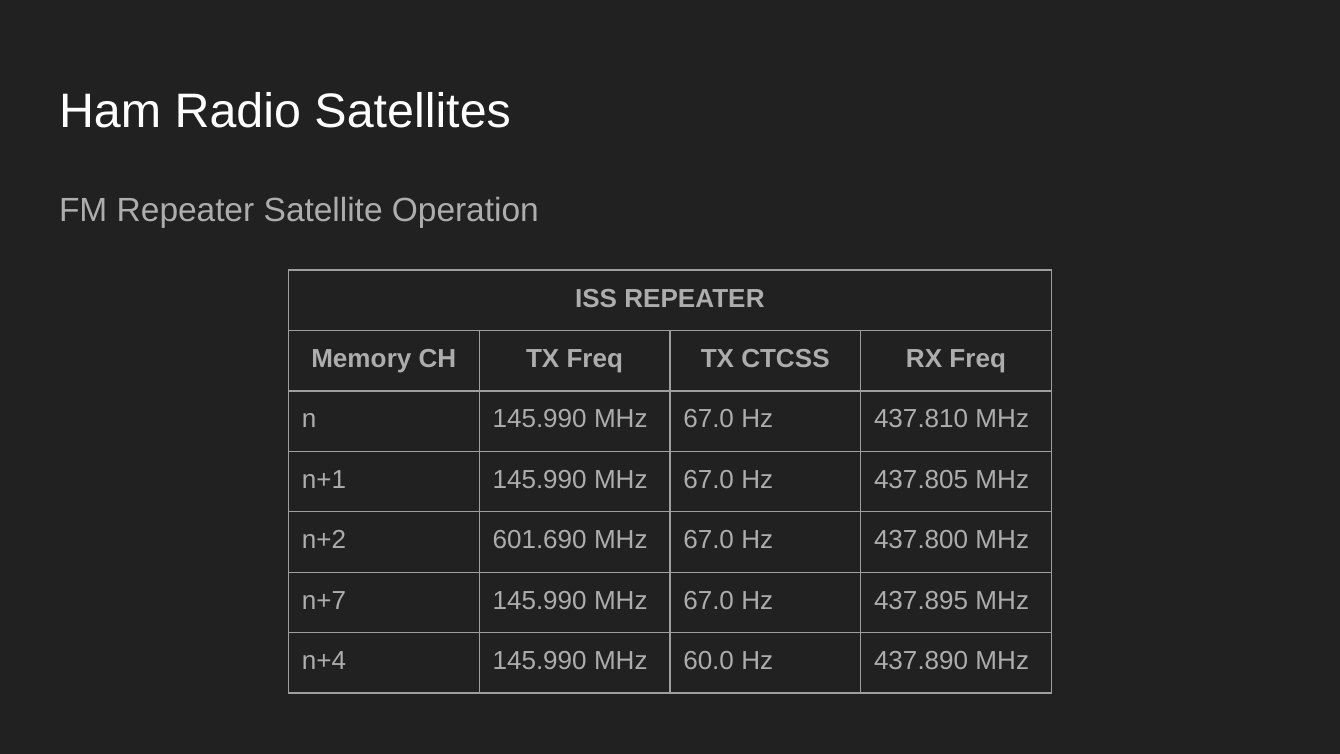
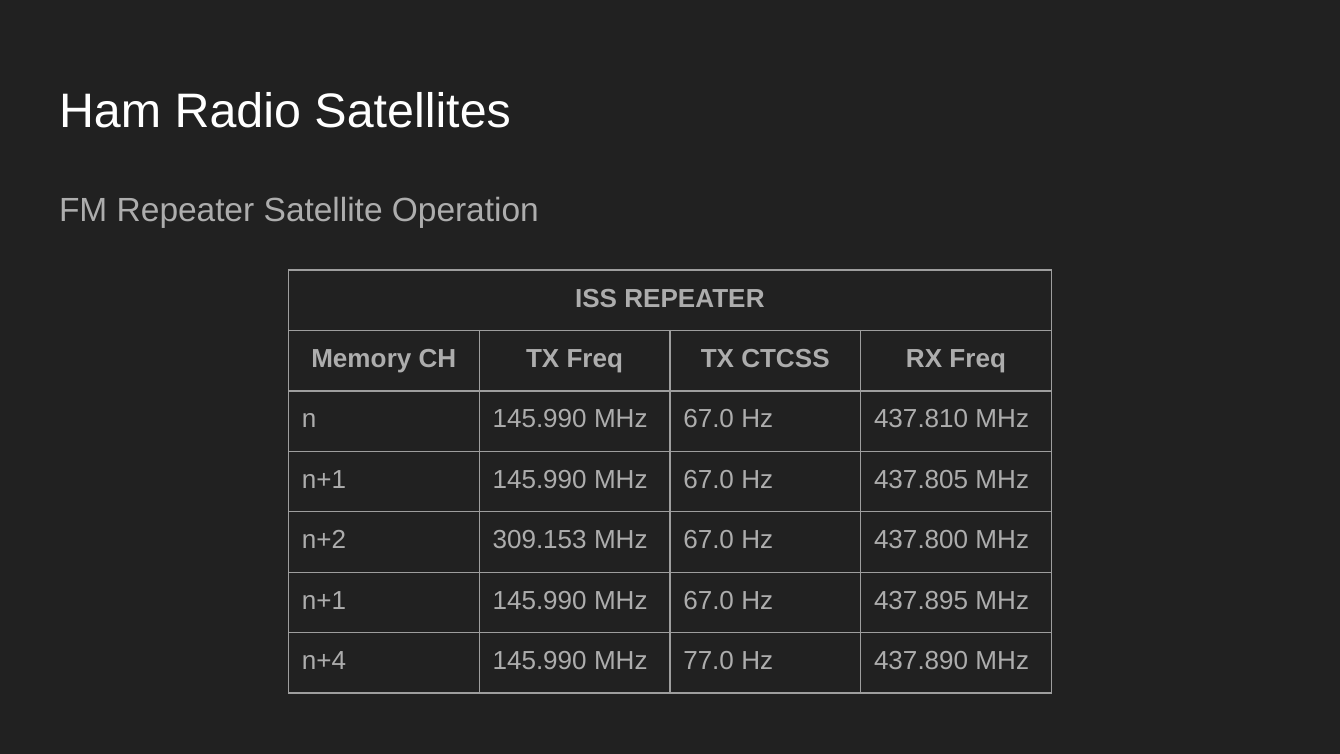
601.690: 601.690 -> 309.153
n+7 at (324, 600): n+7 -> n+1
60.0: 60.0 -> 77.0
